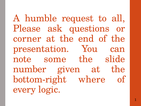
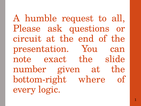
corner: corner -> circuit
some: some -> exact
